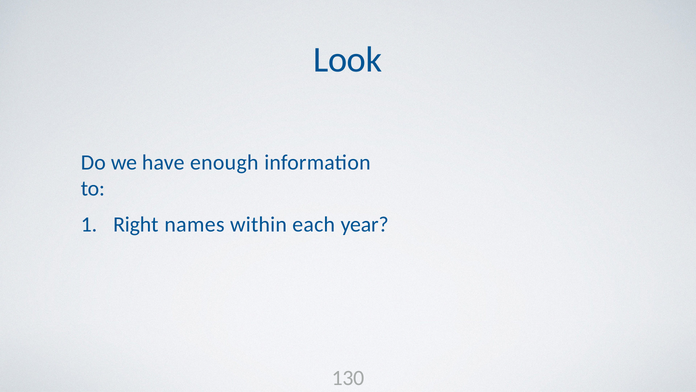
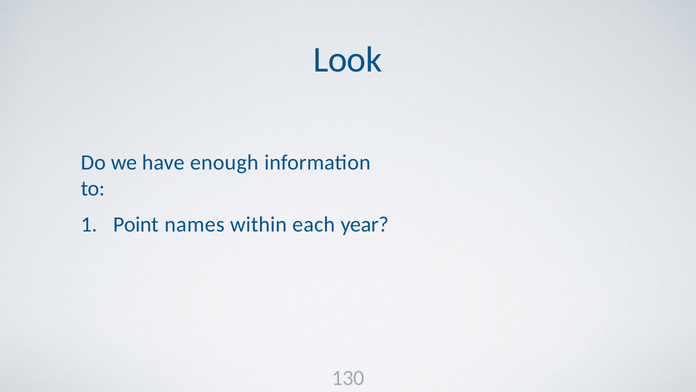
Right: Right -> Point
